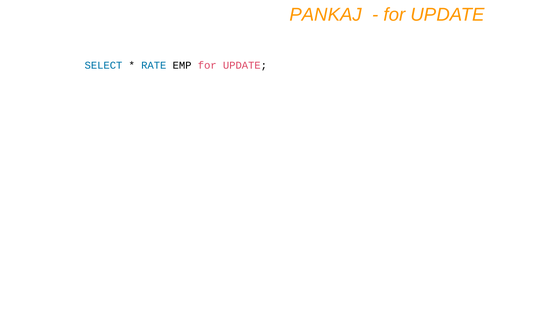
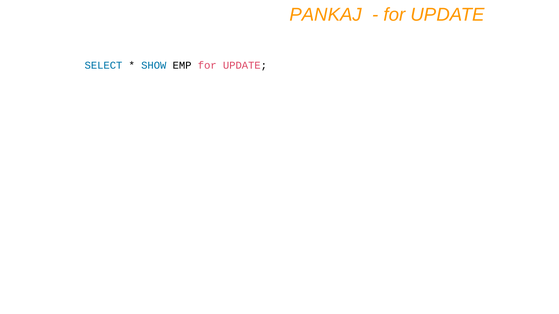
RATE: RATE -> SHOW
